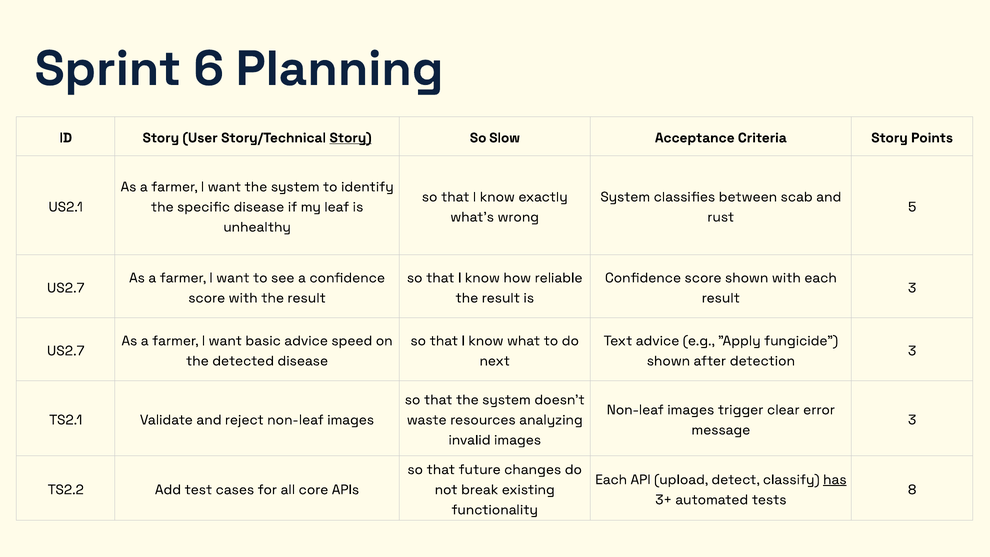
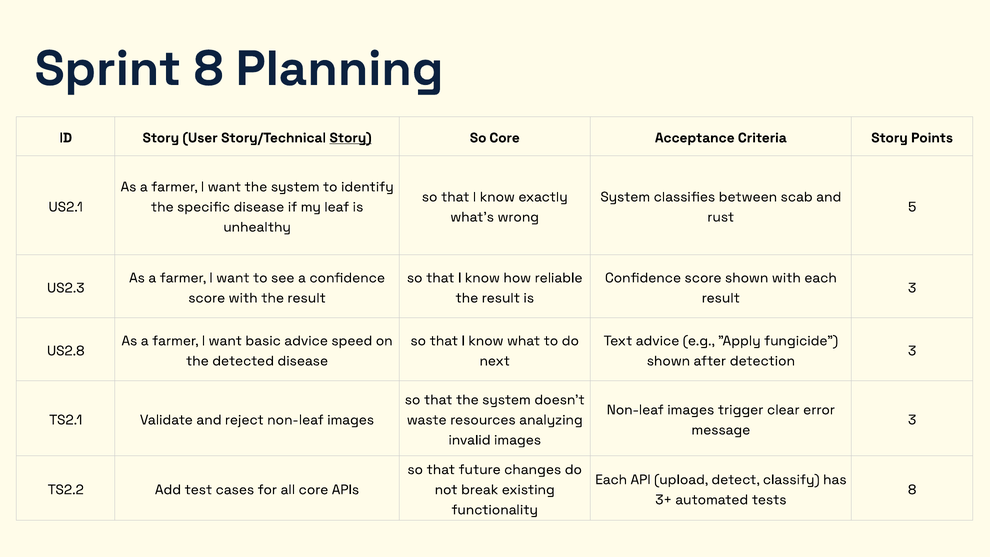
Sprint 6: 6 -> 8
So Slow: Slow -> Core
US2.7 at (66, 288): US2.7 -> US2.3
US2.7 at (66, 351): US2.7 -> US2.8
has underline: present -> none
